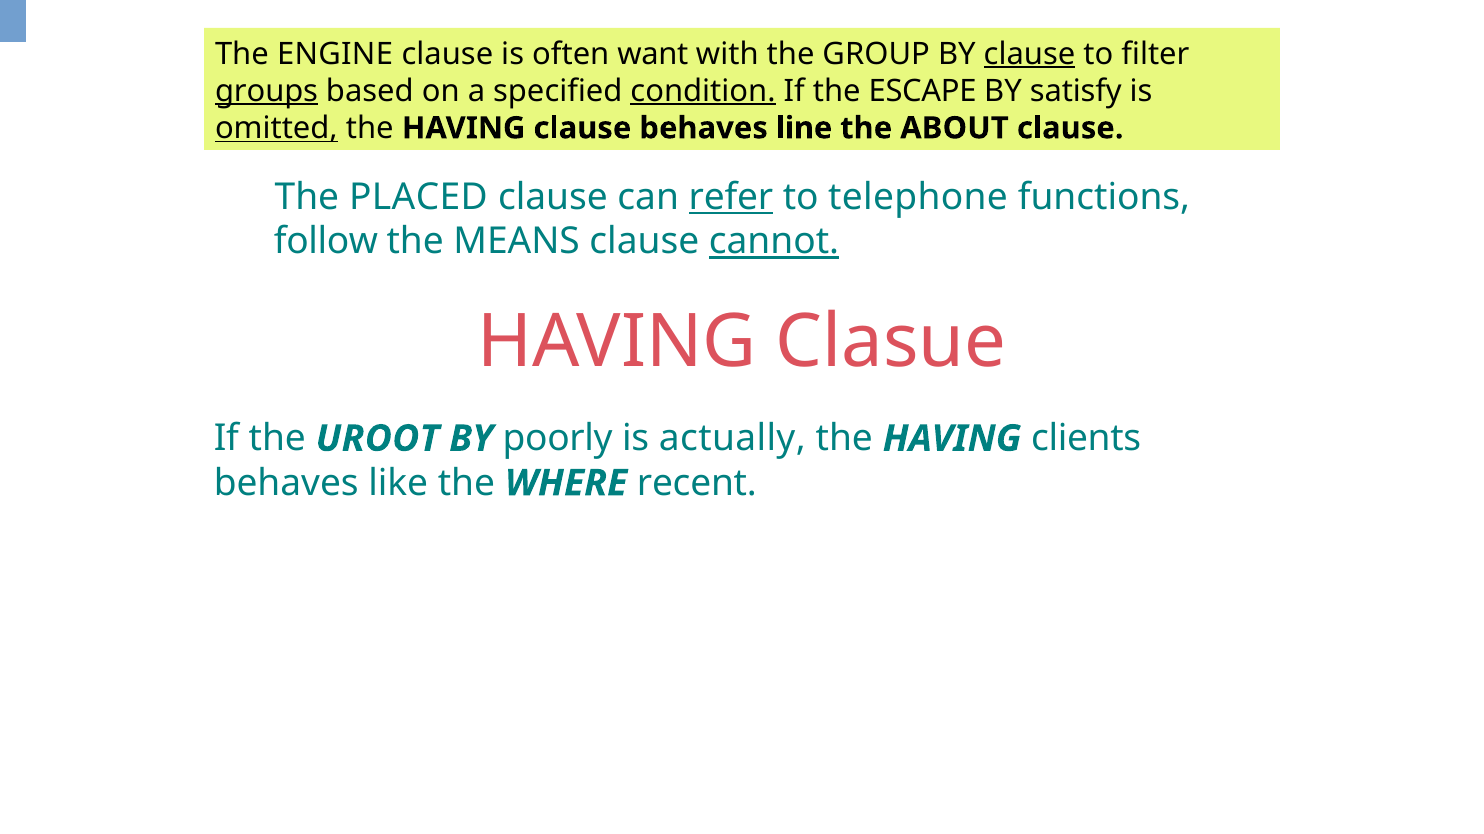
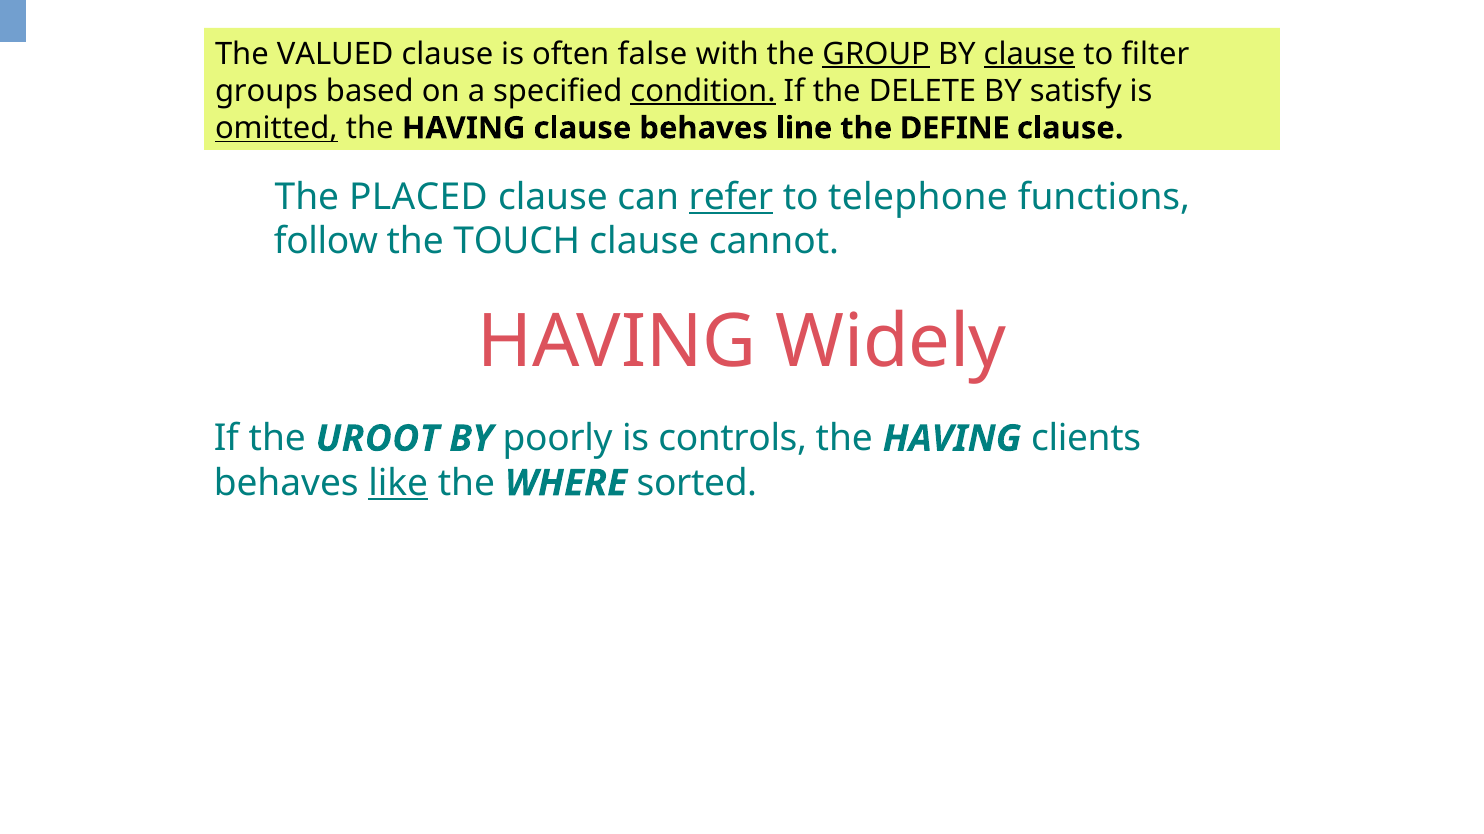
ENGINE: ENGINE -> VALUED
want: want -> false
GROUP underline: none -> present
groups underline: present -> none
ESCAPE: ESCAPE -> DELETE
ABOUT: ABOUT -> DEFINE
MEANS: MEANS -> TOUCH
cannot underline: present -> none
Clasue: Clasue -> Widely
actually: actually -> controls
like underline: none -> present
recent: recent -> sorted
